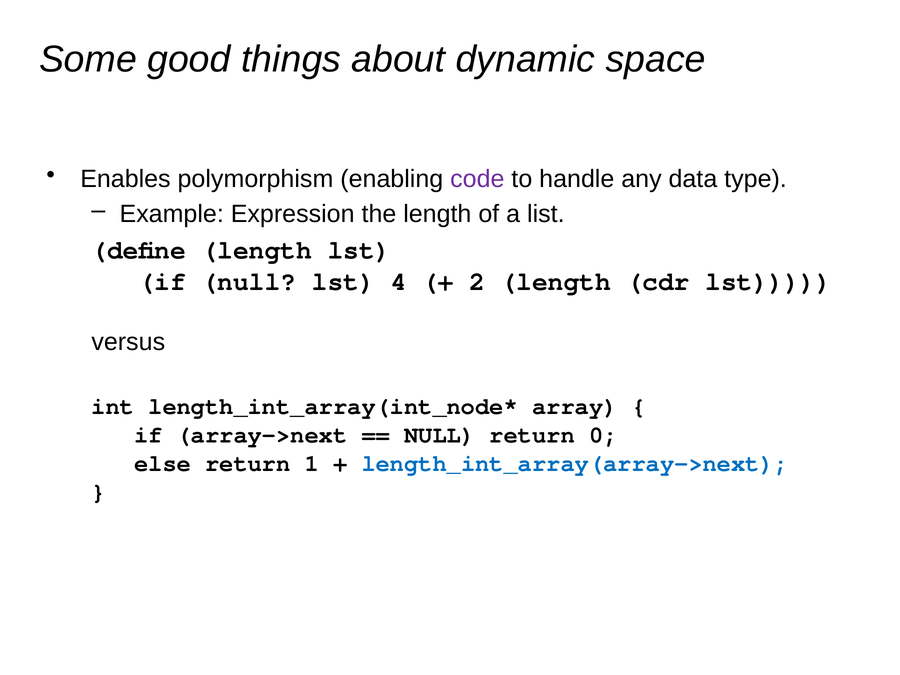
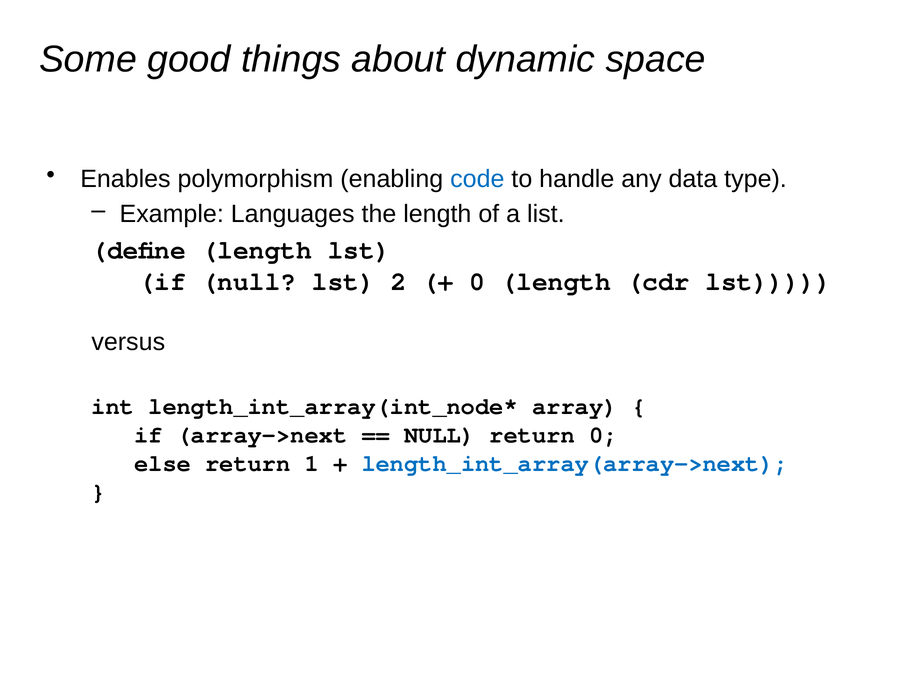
code colour: purple -> blue
Expression: Expression -> Languages
4: 4 -> 2
2 at (477, 281): 2 -> 0
